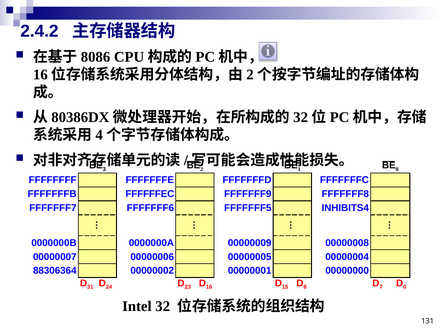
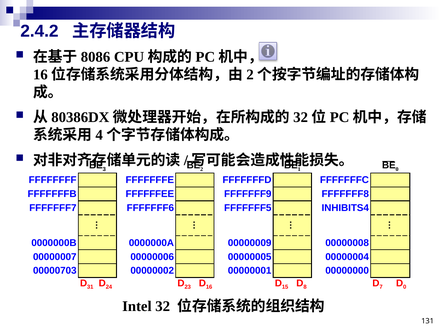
FFFFFFEC: FFFFFFEC -> FFFFFFEE
88306364: 88306364 -> 00000703
